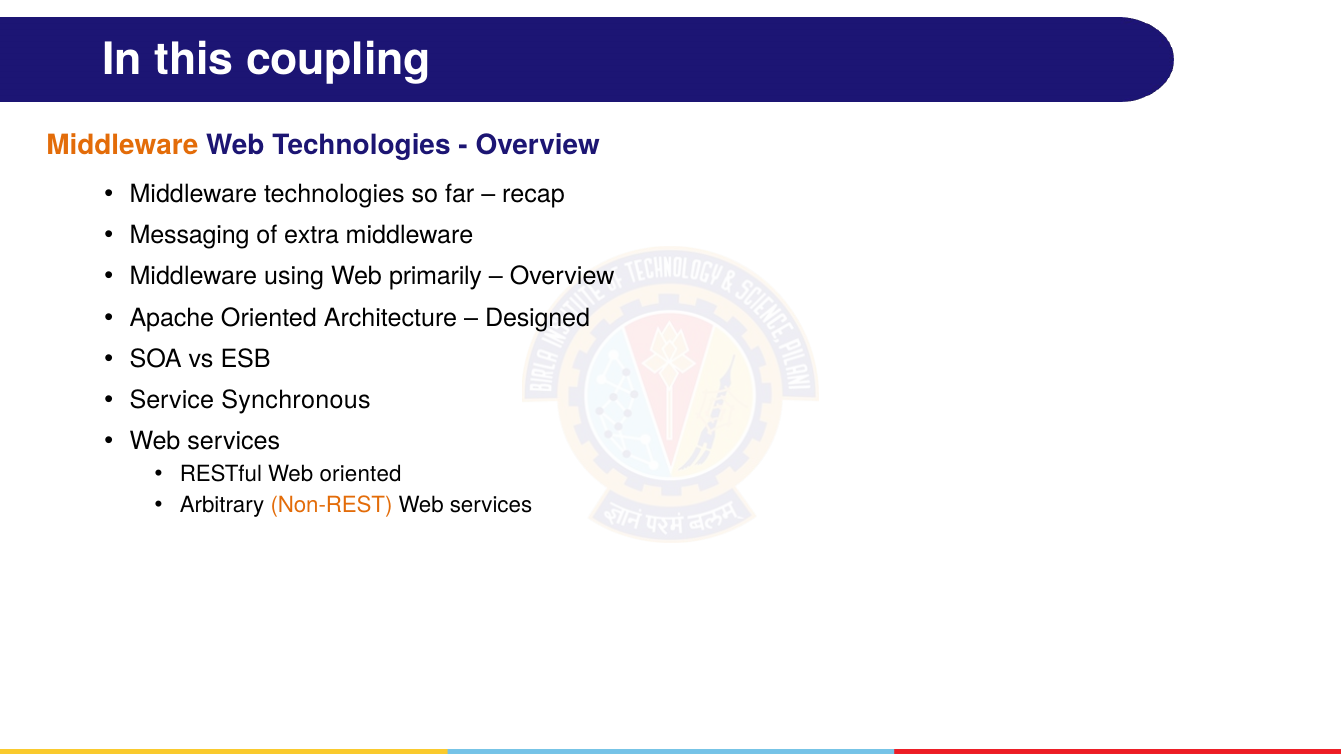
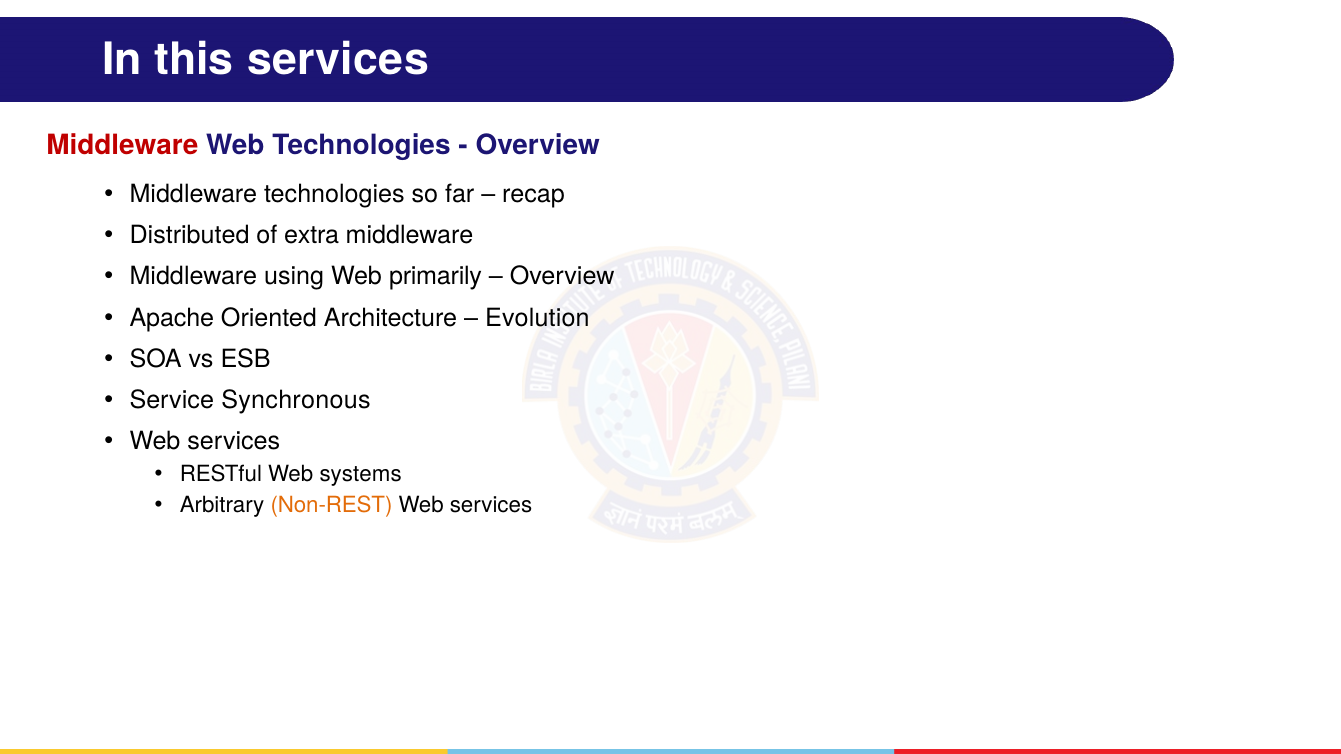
this coupling: coupling -> services
Middleware at (122, 146) colour: orange -> red
Messaging: Messaging -> Distributed
Designed: Designed -> Evolution
Web oriented: oriented -> systems
